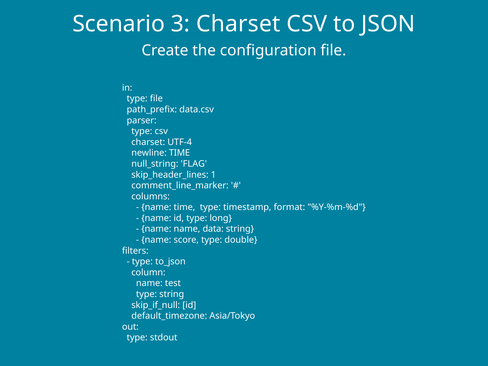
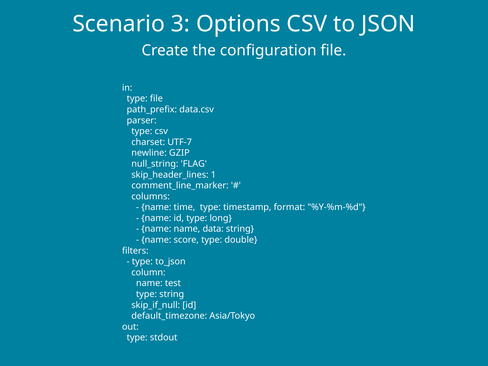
3 Charset: Charset -> Options
UTF-4: UTF-4 -> UTF-7
newline TIME: TIME -> GZIP
